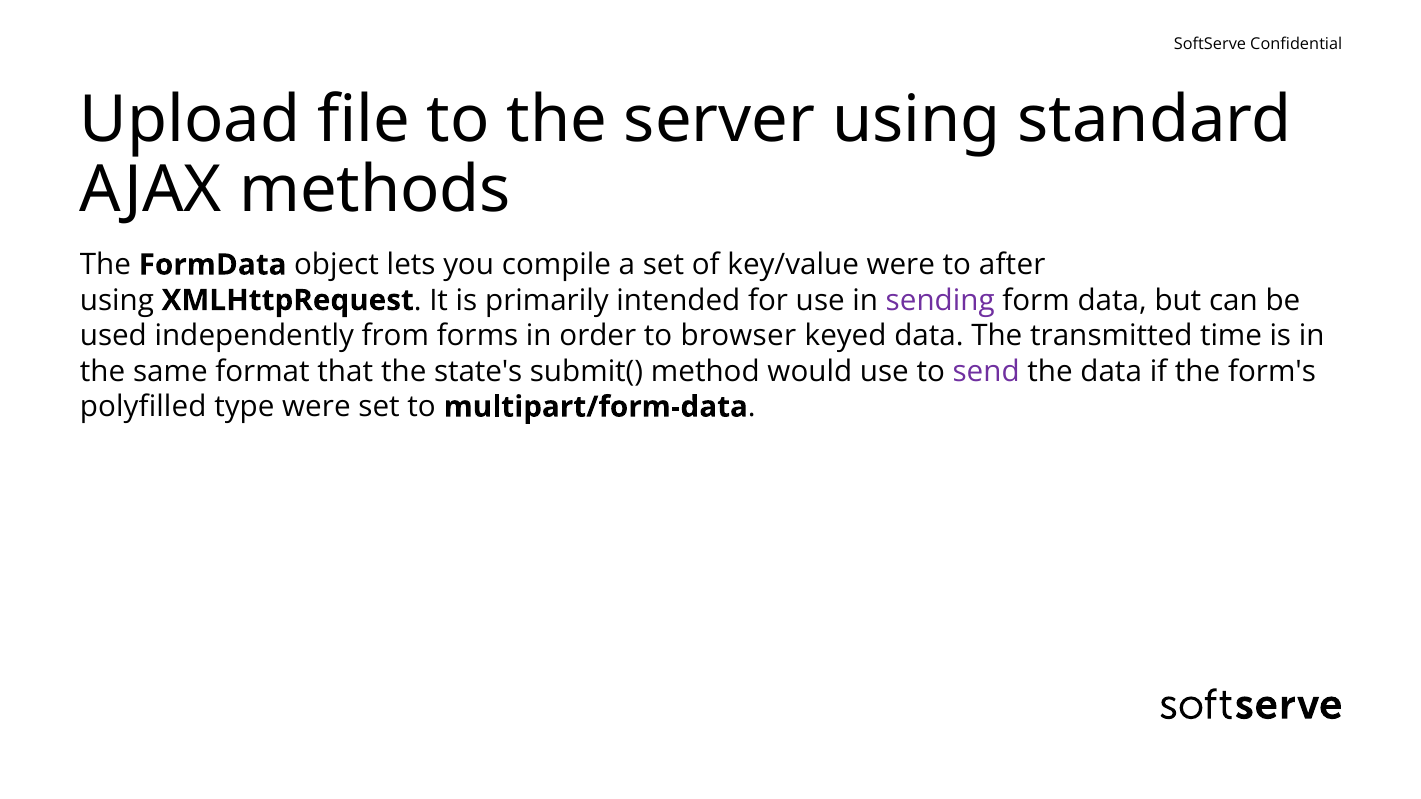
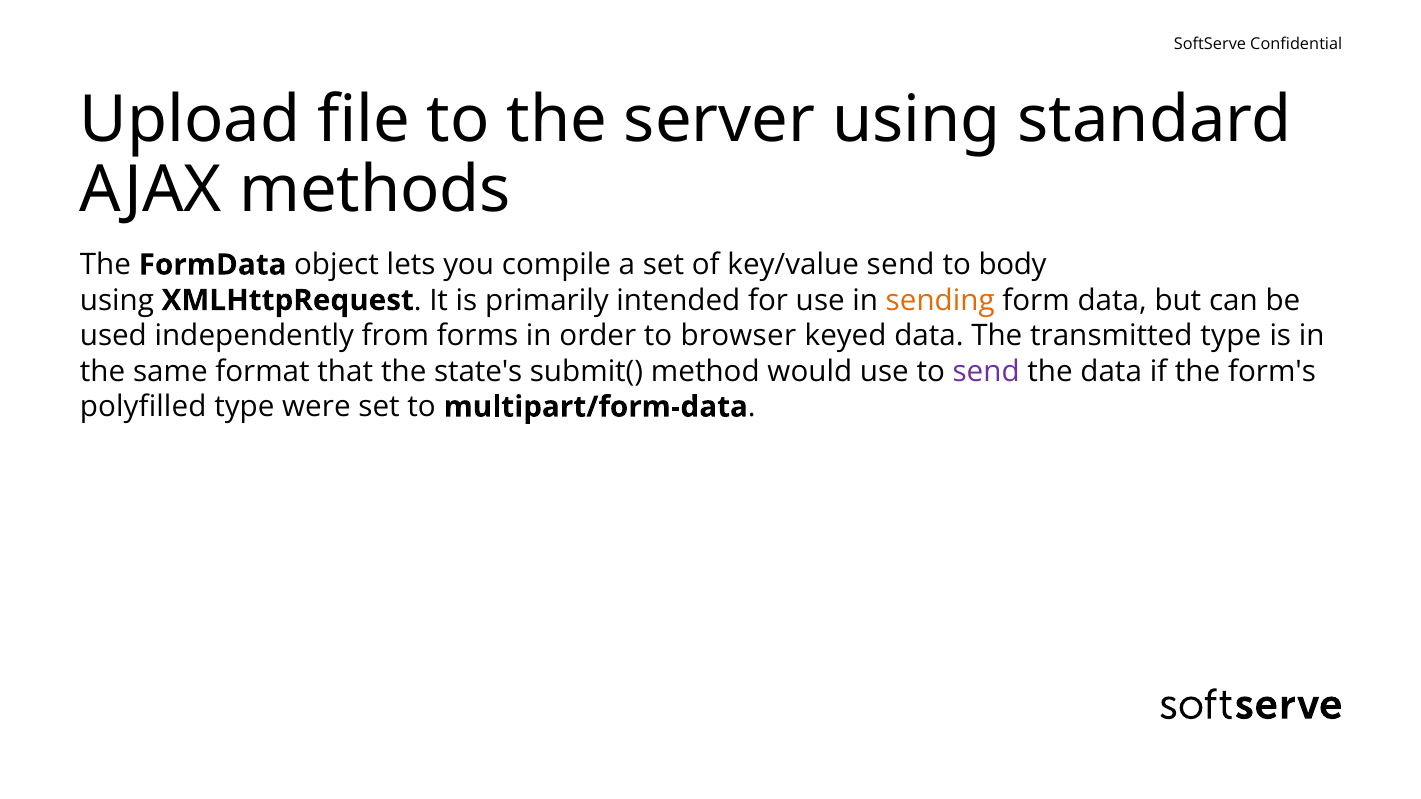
key/value were: were -> send
after: after -> body
sending colour: purple -> orange
transmitted time: time -> type
